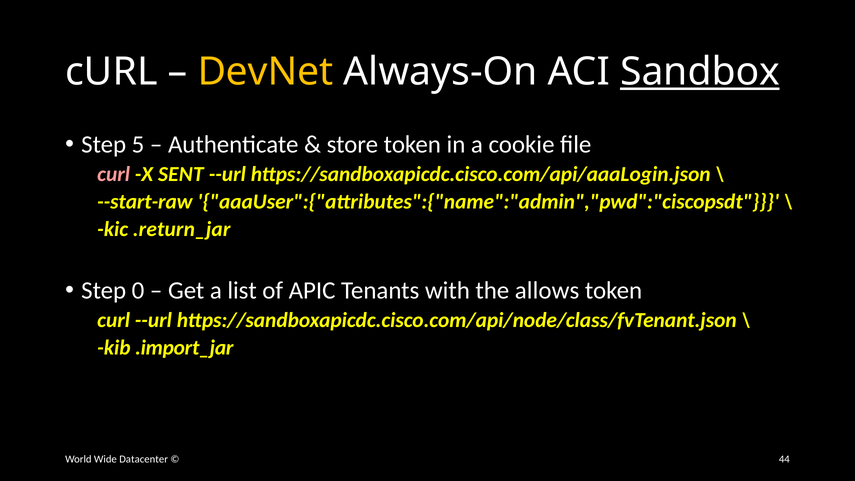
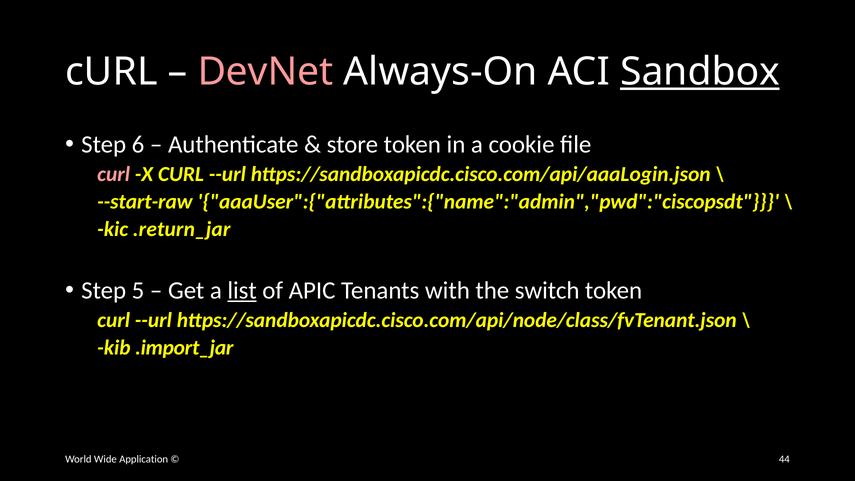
DevNet colour: yellow -> pink
5: 5 -> 6
X SENT: SENT -> CURL
0: 0 -> 5
list underline: none -> present
allows: allows -> switch
Datacenter: Datacenter -> Application
